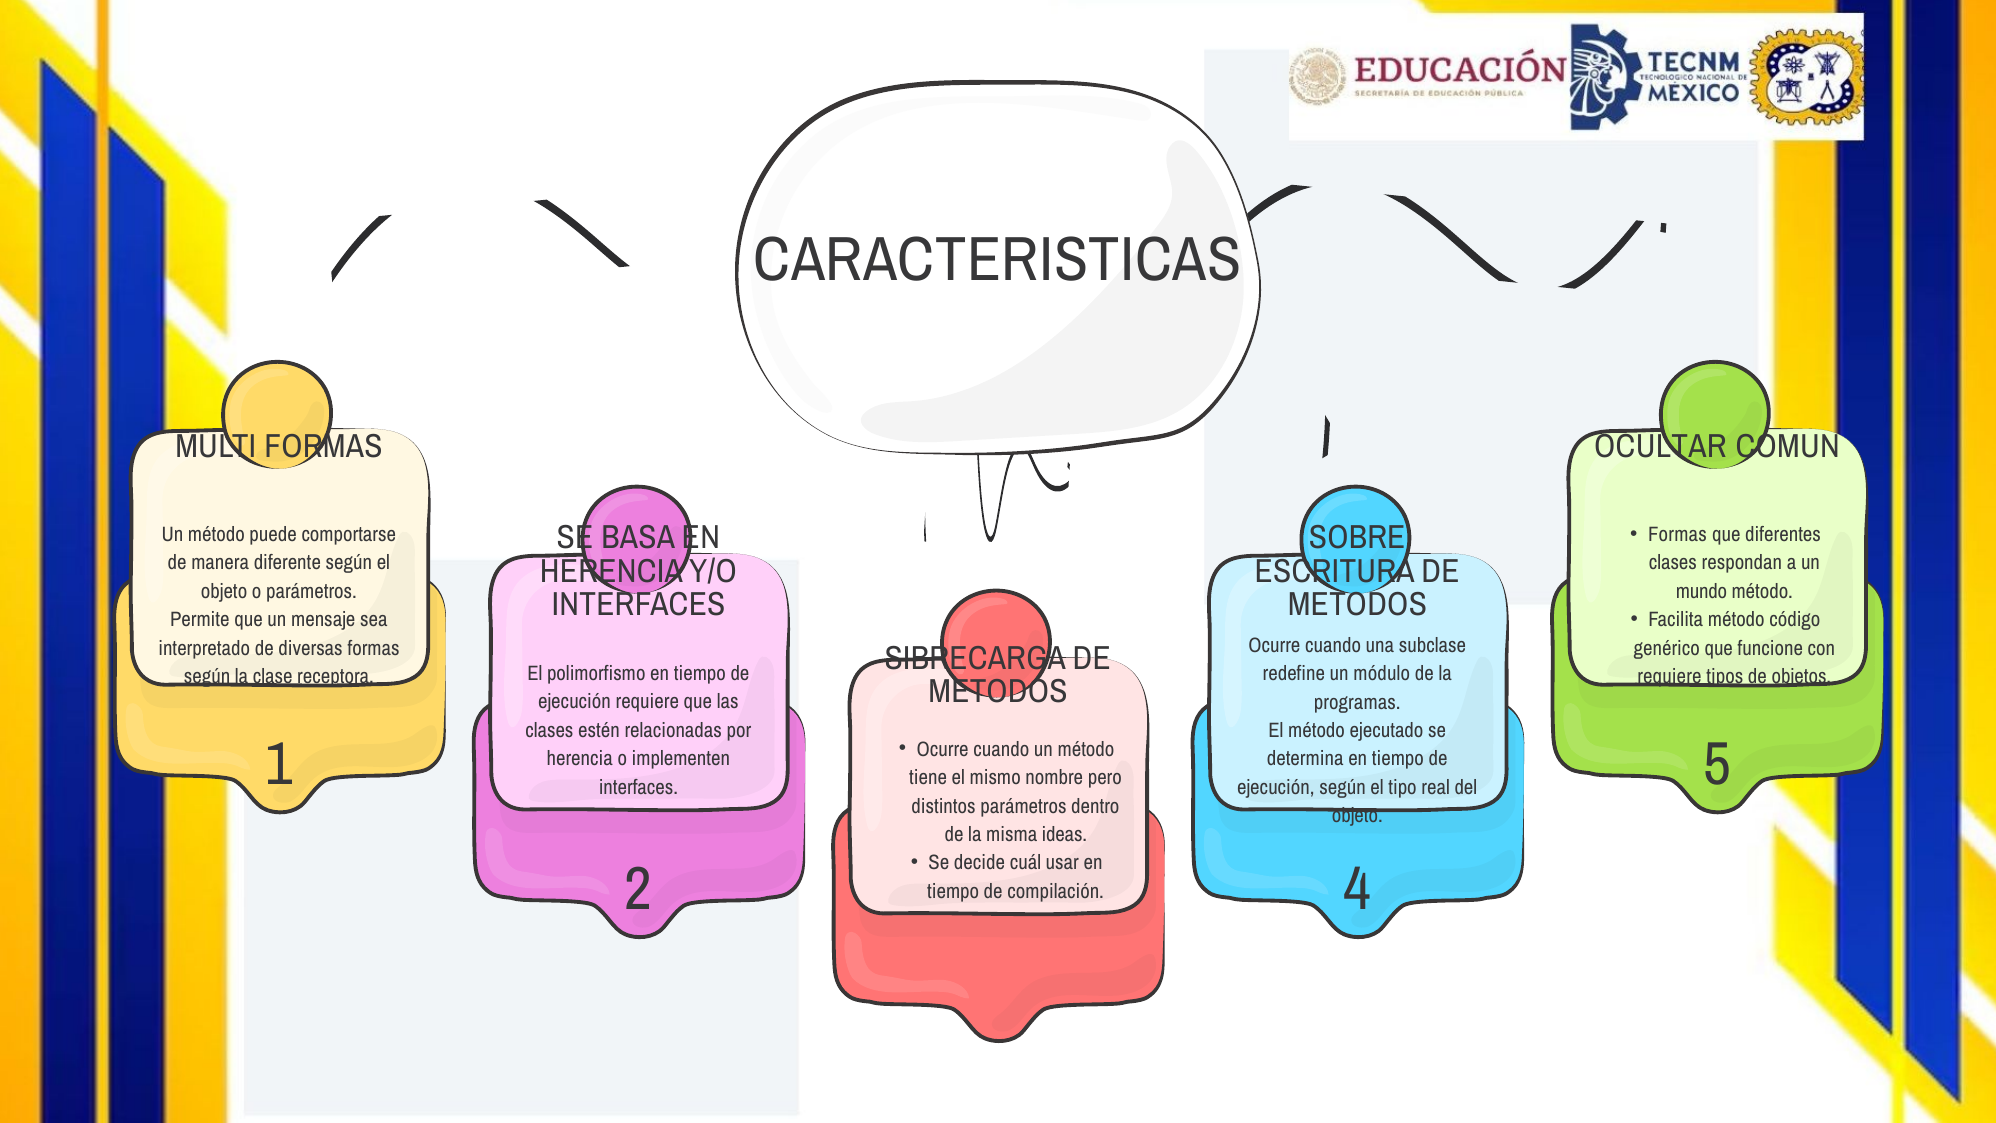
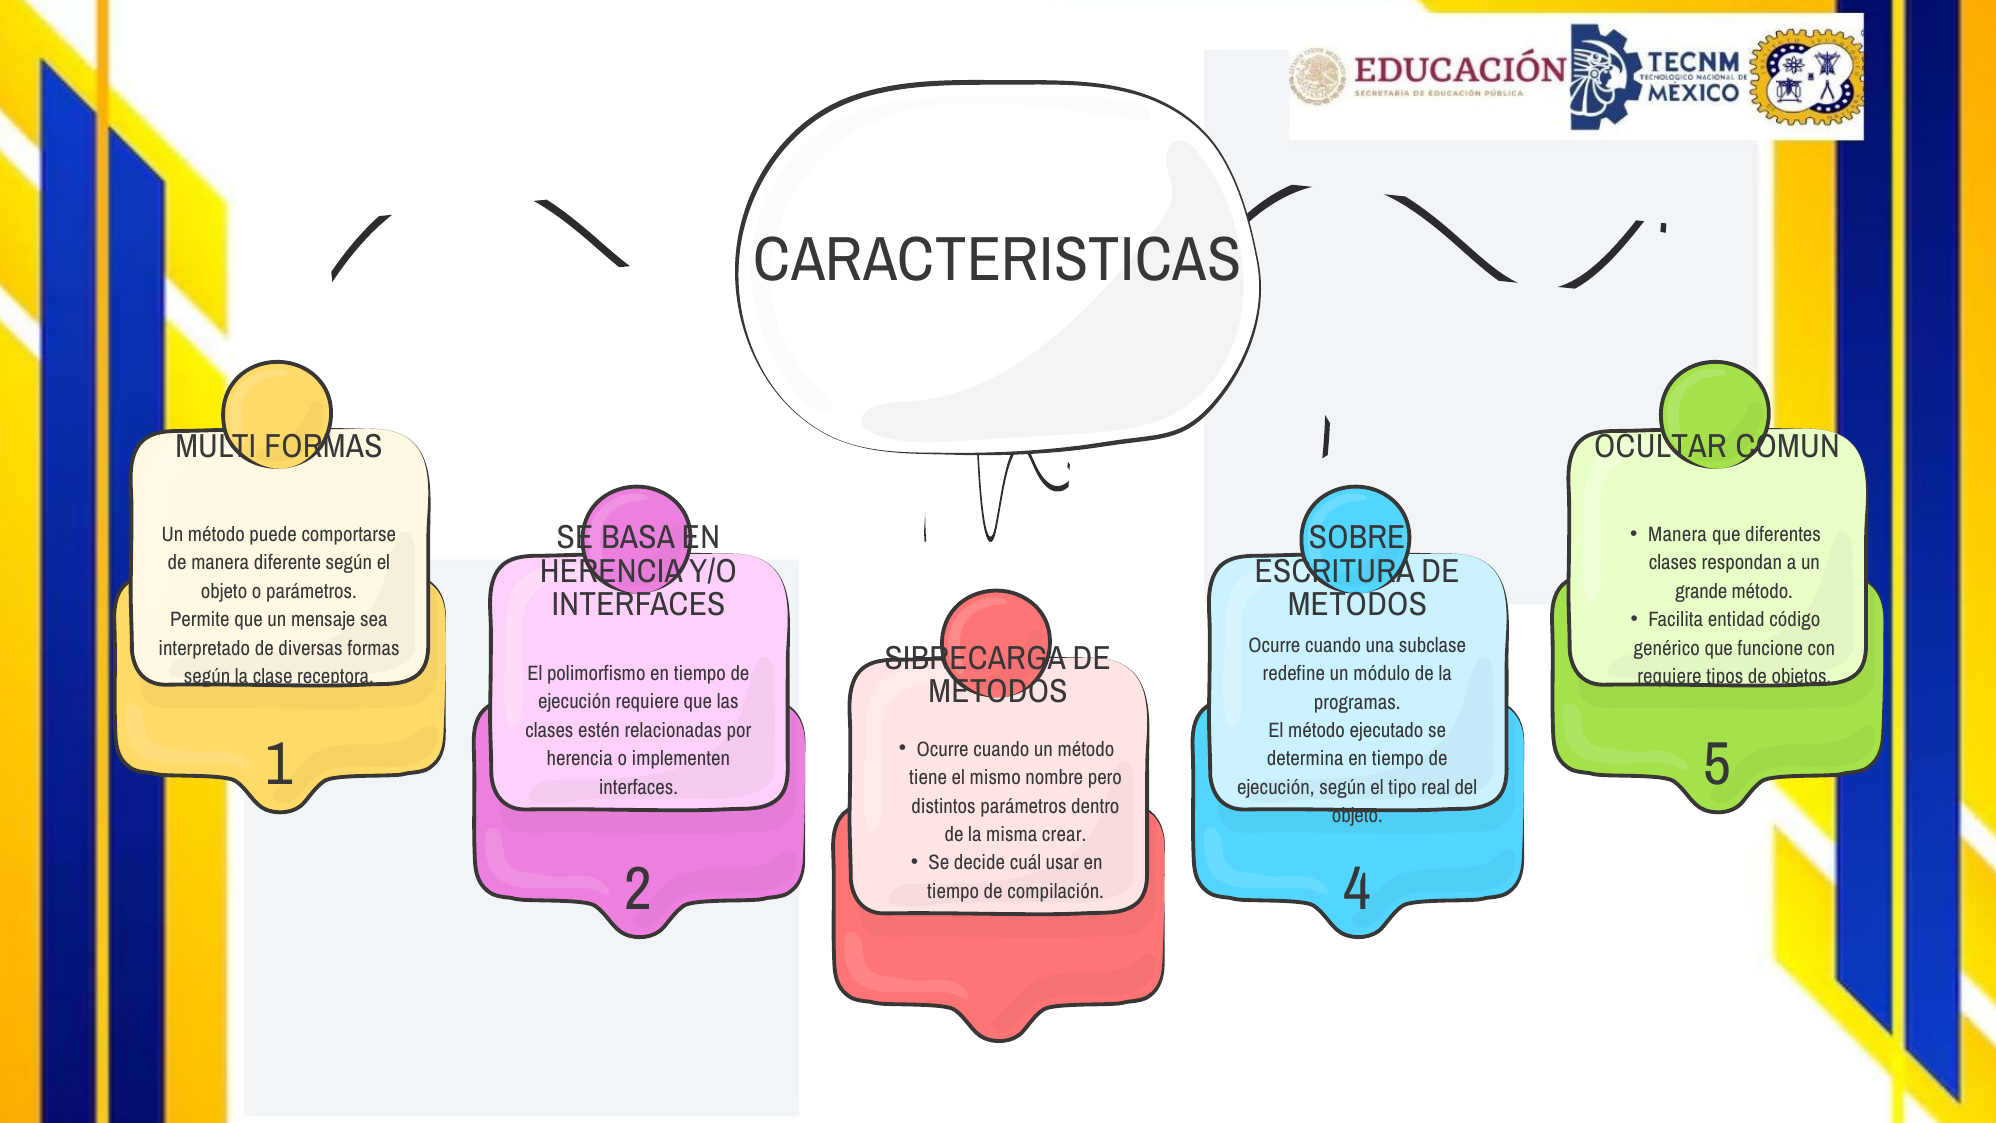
Formas at (1678, 534): Formas -> Manera
mundo: mundo -> grande
Facilita método: método -> entidad
ideas: ideas -> crear
